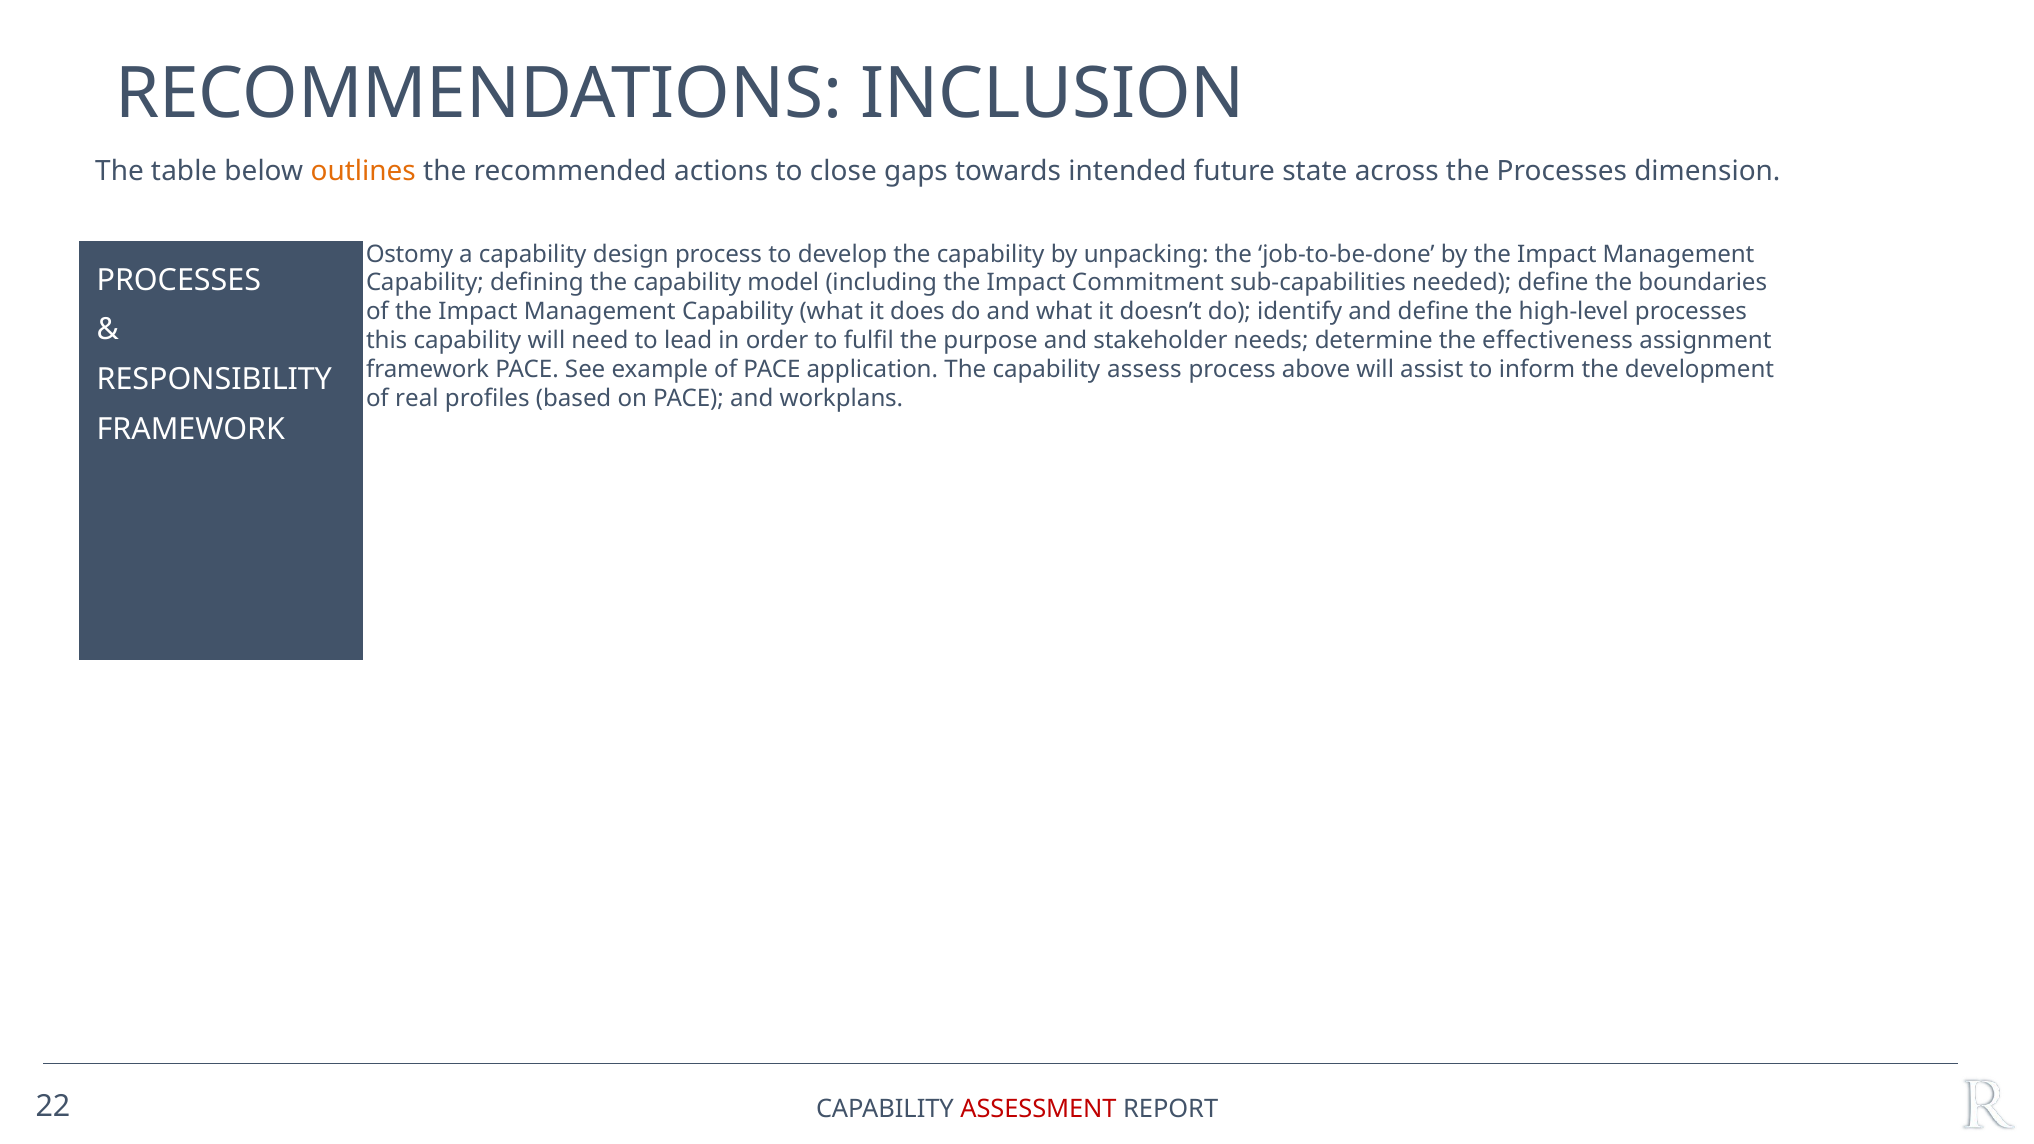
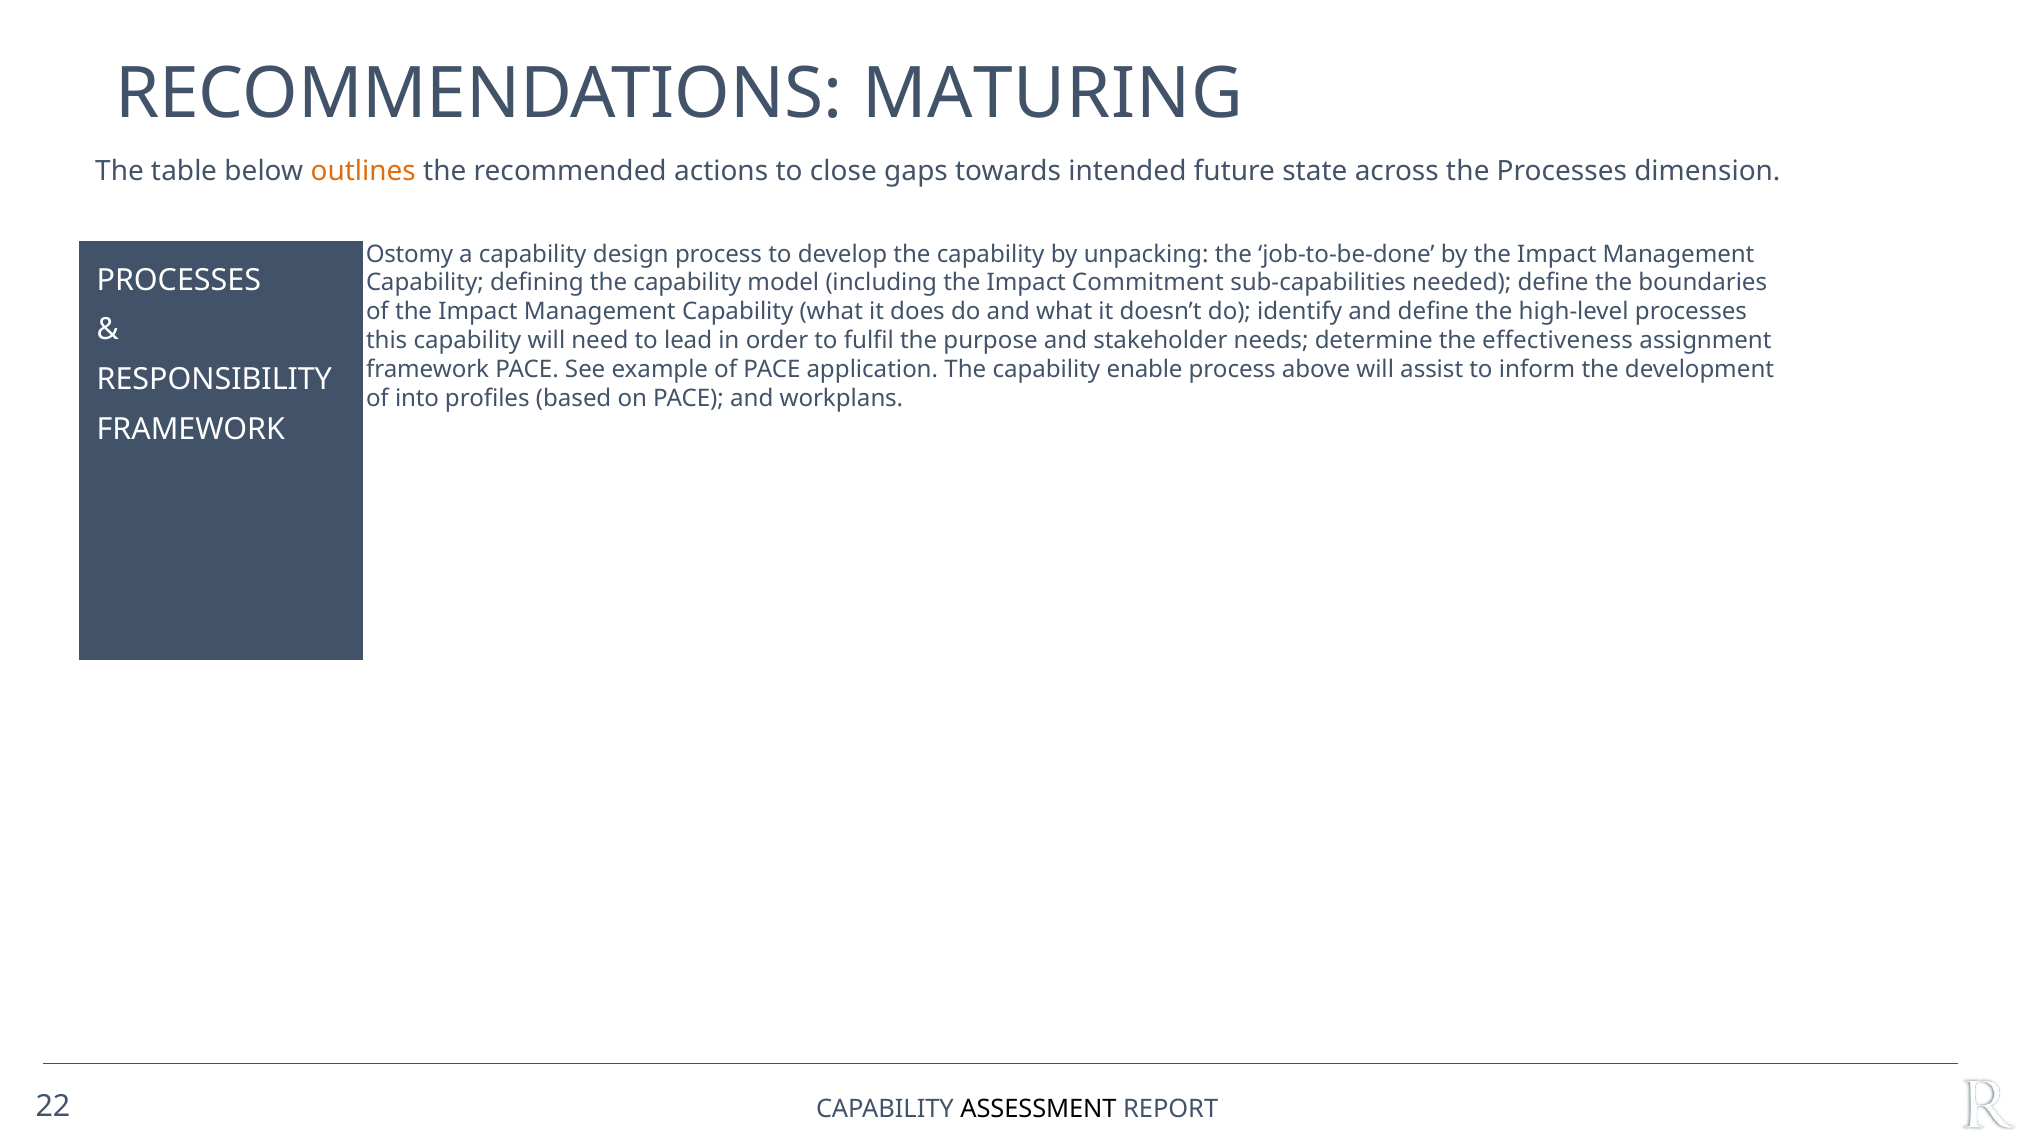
INCLUSION: INCLUSION -> MATURING
assess: assess -> enable
real: real -> into
ASSESSMENT colour: red -> black
